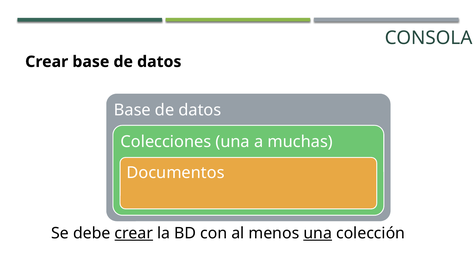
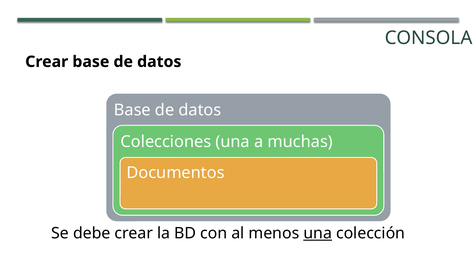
crear at (134, 233) underline: present -> none
